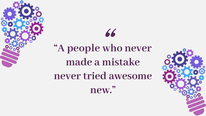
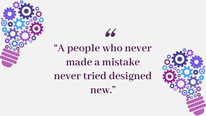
awesome: awesome -> designed
